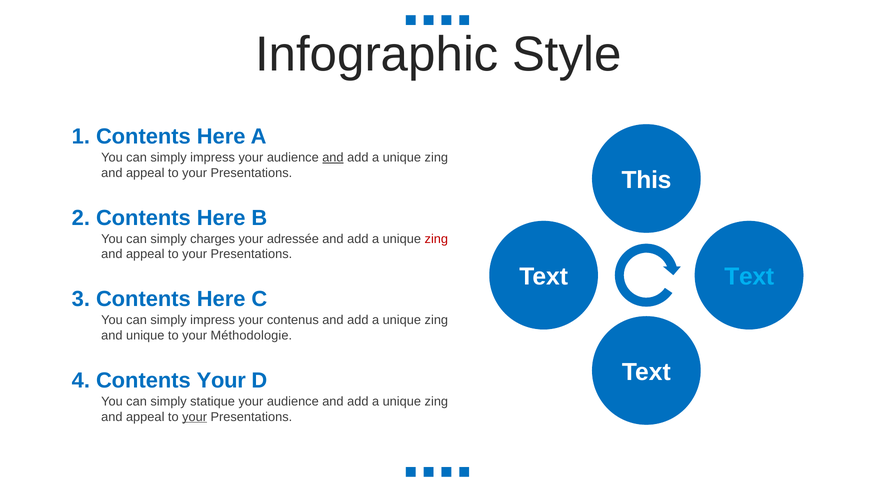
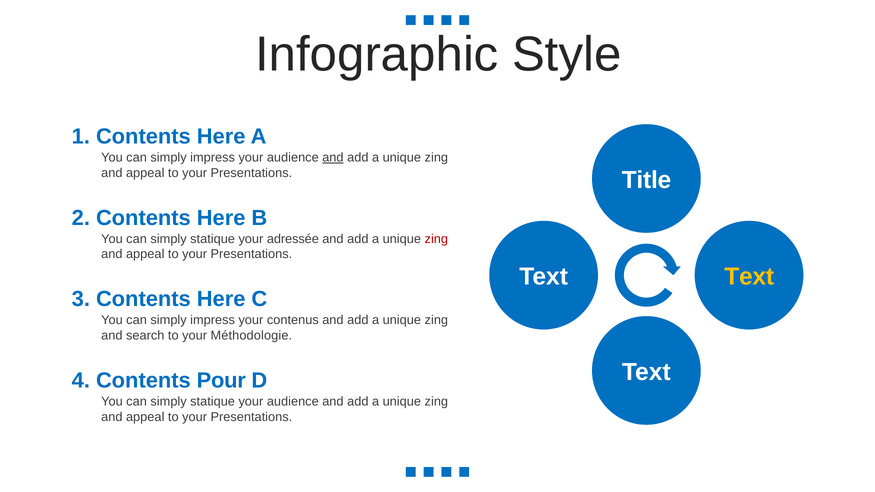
This: This -> Title
charges at (213, 239): charges -> statique
Text at (749, 277) colour: light blue -> yellow
and unique: unique -> search
Contents Your: Your -> Pour
your at (195, 417) underline: present -> none
